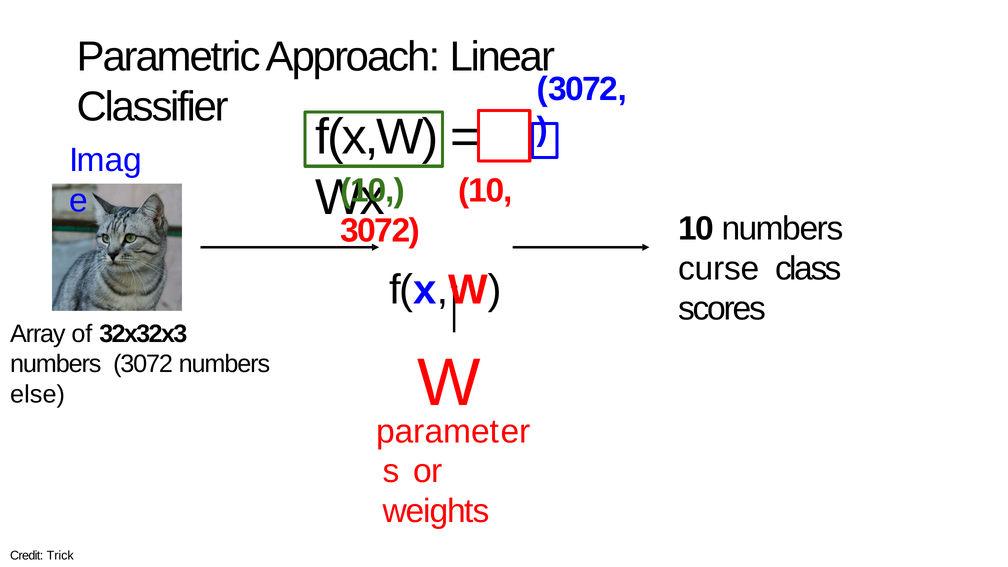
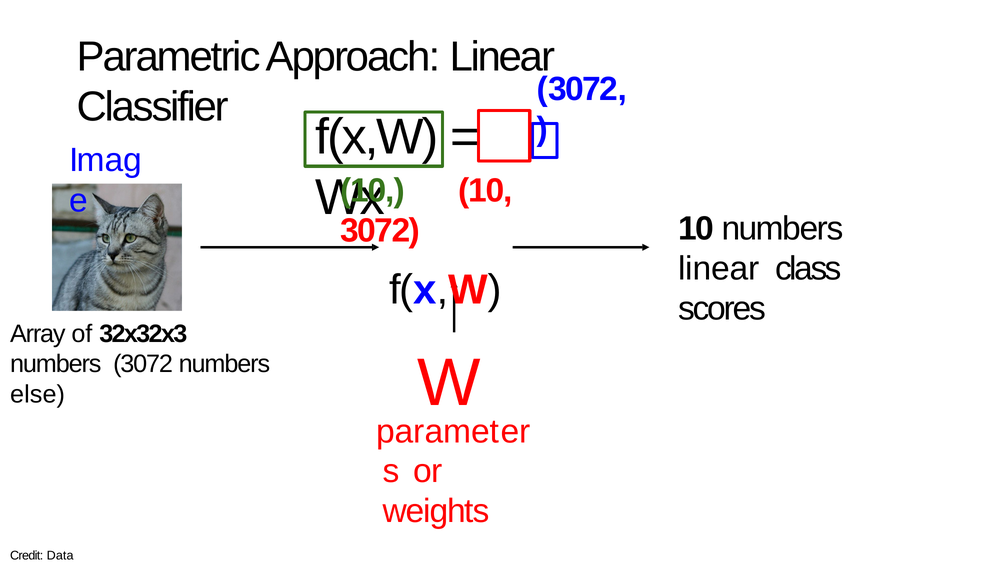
curse at (719, 269): curse -> linear
Trick: Trick -> Data
